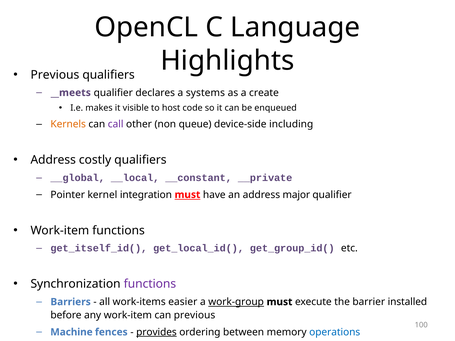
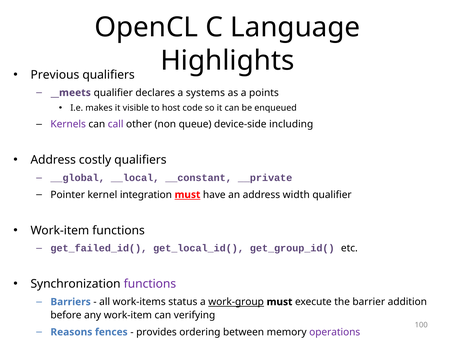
create: create -> points
Kernels colour: orange -> purple
major: major -> width
get_itself_id(: get_itself_id( -> get_failed_id(
easier: easier -> status
installed: installed -> addition
can previous: previous -> verifying
Machine: Machine -> Reasons
provides underline: present -> none
operations colour: blue -> purple
